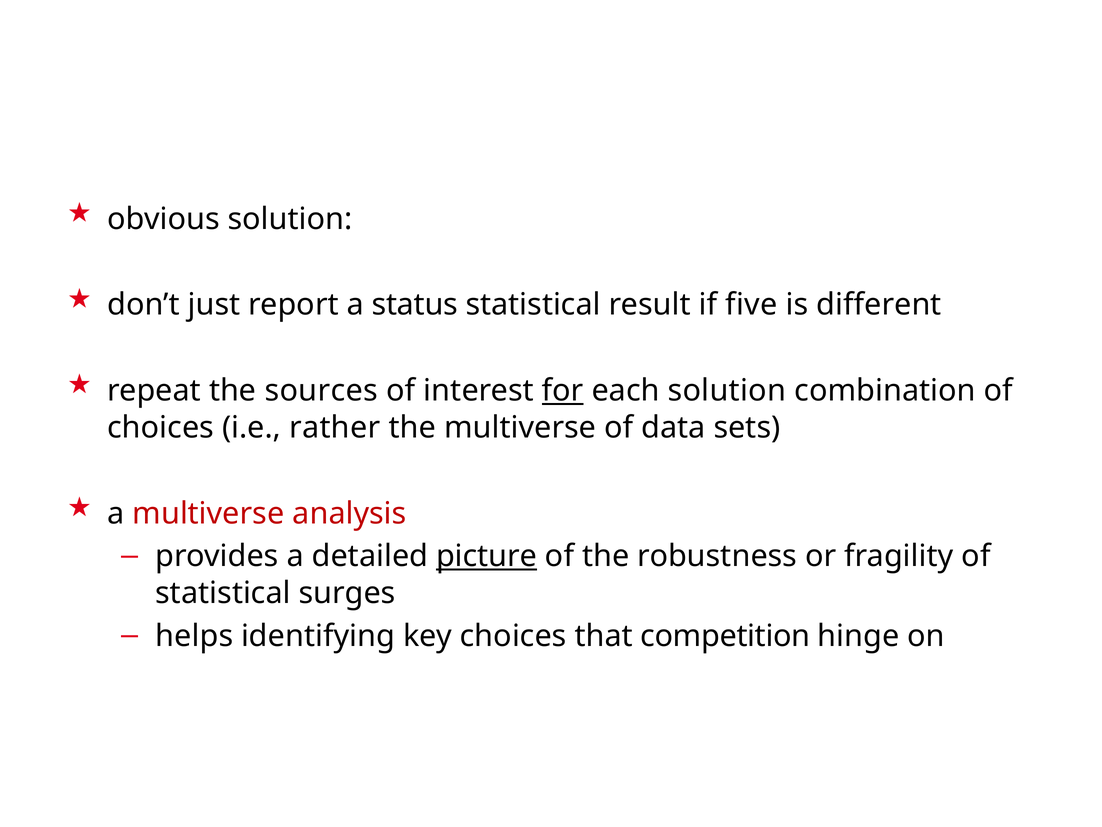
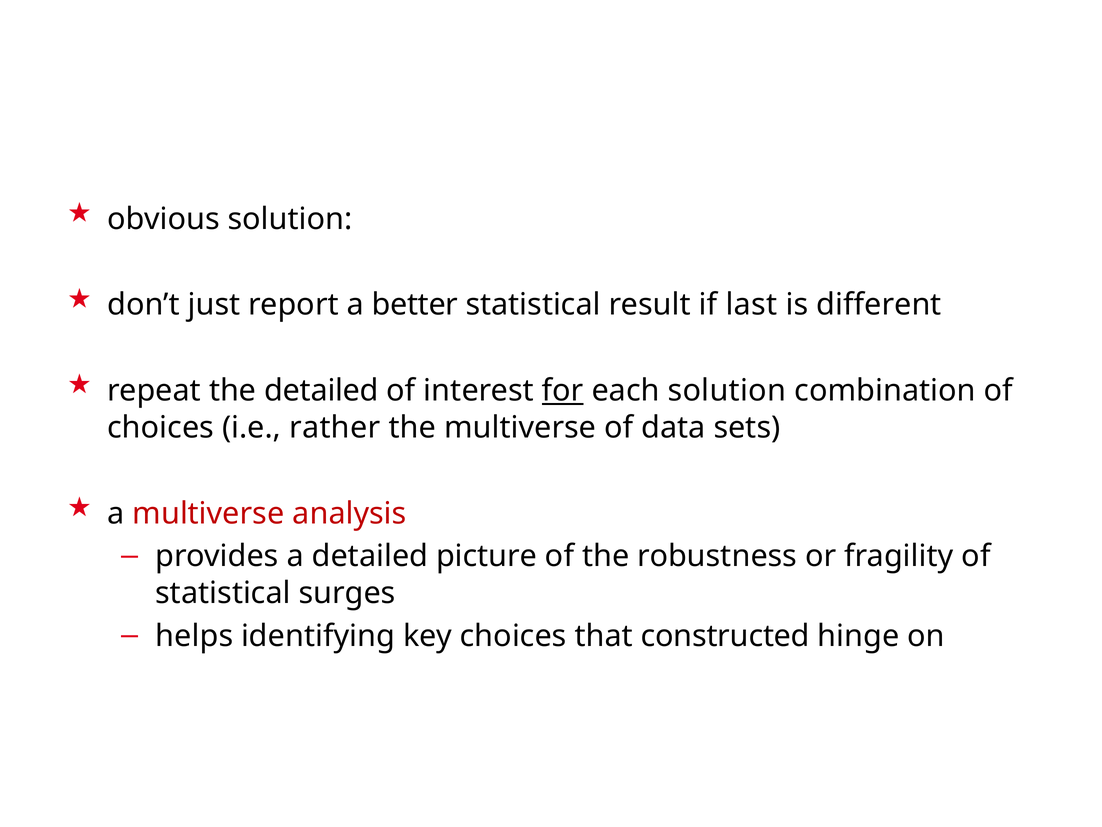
status: status -> better
five: five -> last
the sources: sources -> detailed
picture underline: present -> none
competition: competition -> constructed
